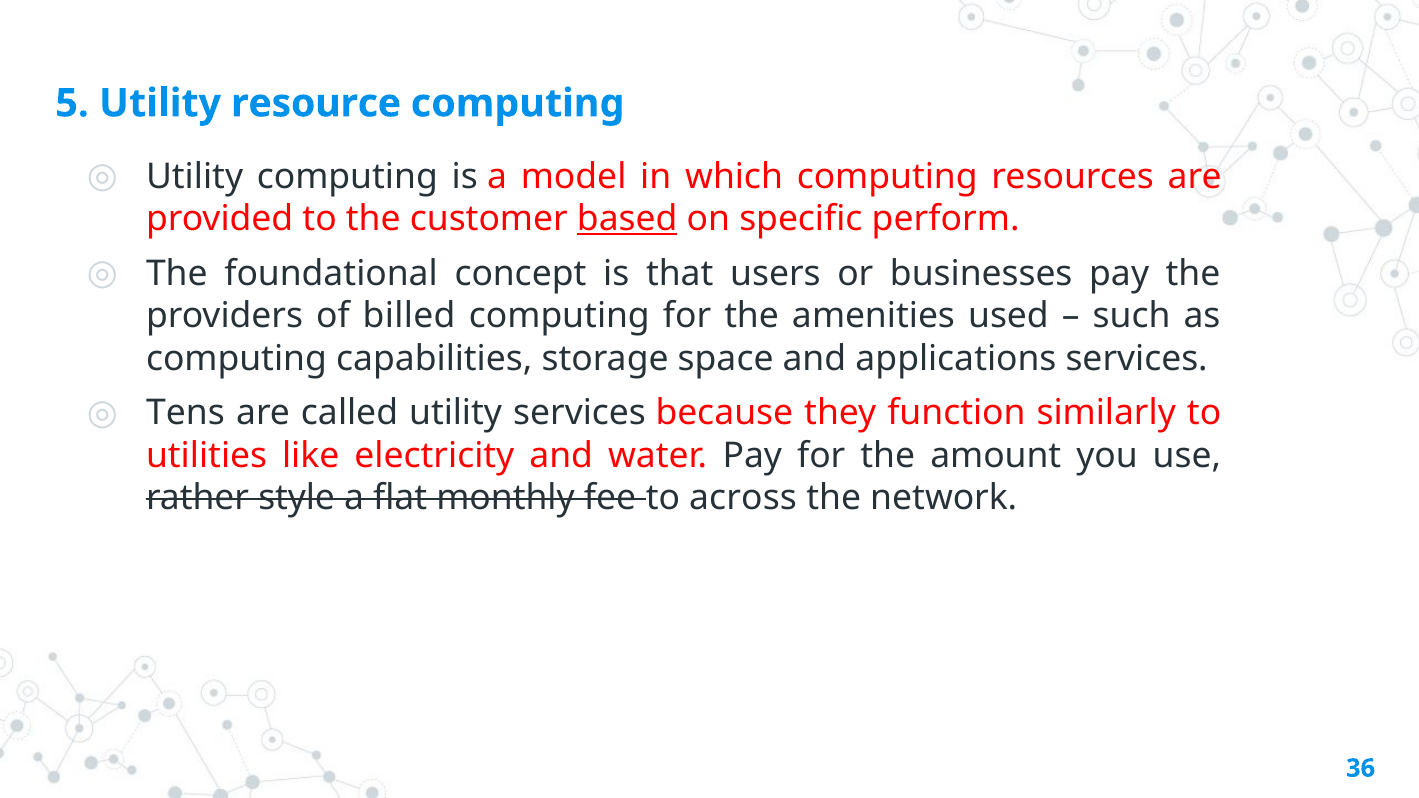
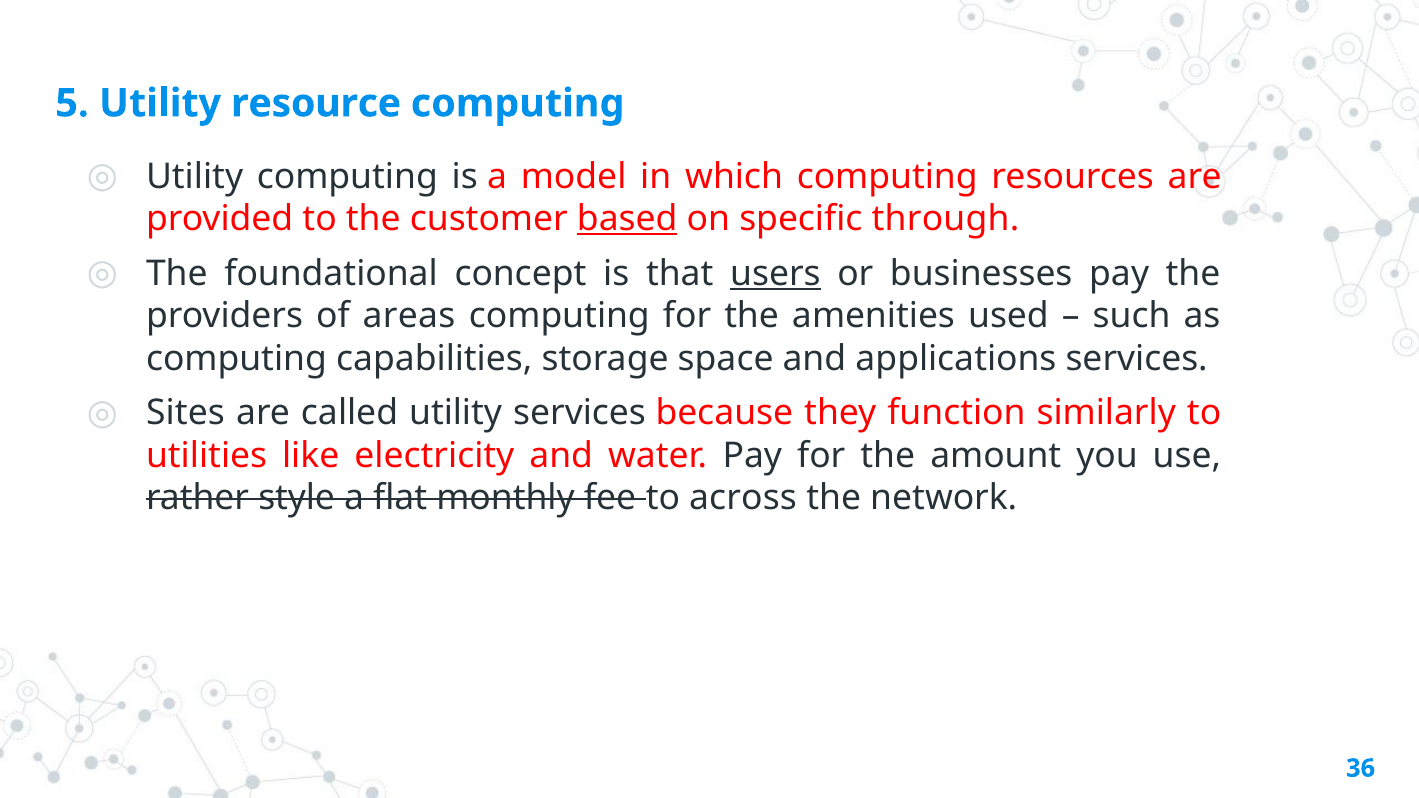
perform: perform -> through
users underline: none -> present
billed: billed -> areas
Tens: Tens -> Sites
